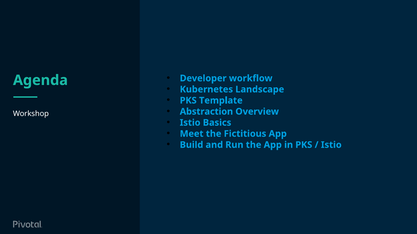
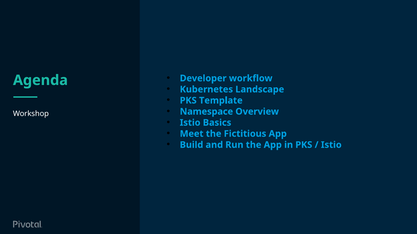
Abstraction: Abstraction -> Namespace
